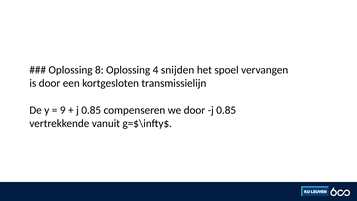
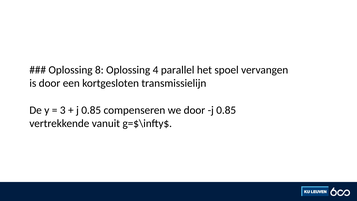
snijden: snijden -> parallel
9: 9 -> 3
